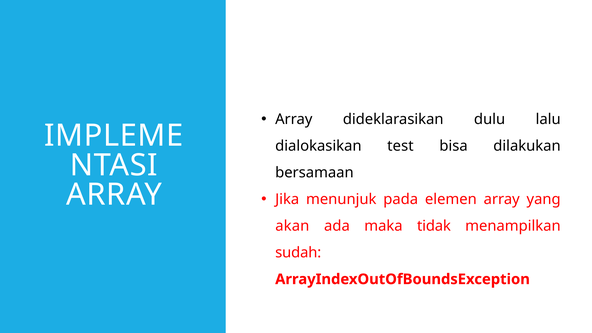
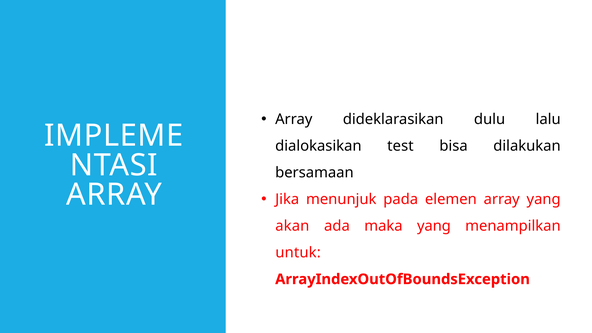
maka tidak: tidak -> yang
sudah: sudah -> untuk
